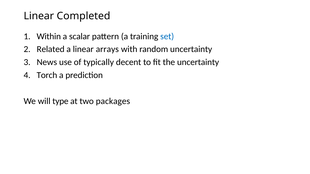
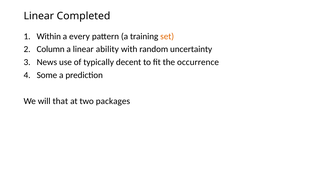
scalar: scalar -> every
set colour: blue -> orange
Related: Related -> Column
arrays: arrays -> ability
the uncertainty: uncertainty -> occurrence
Torch: Torch -> Some
type: type -> that
